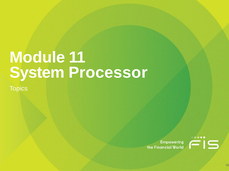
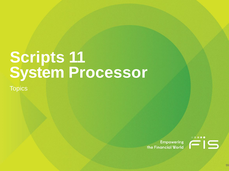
Module: Module -> Scripts
